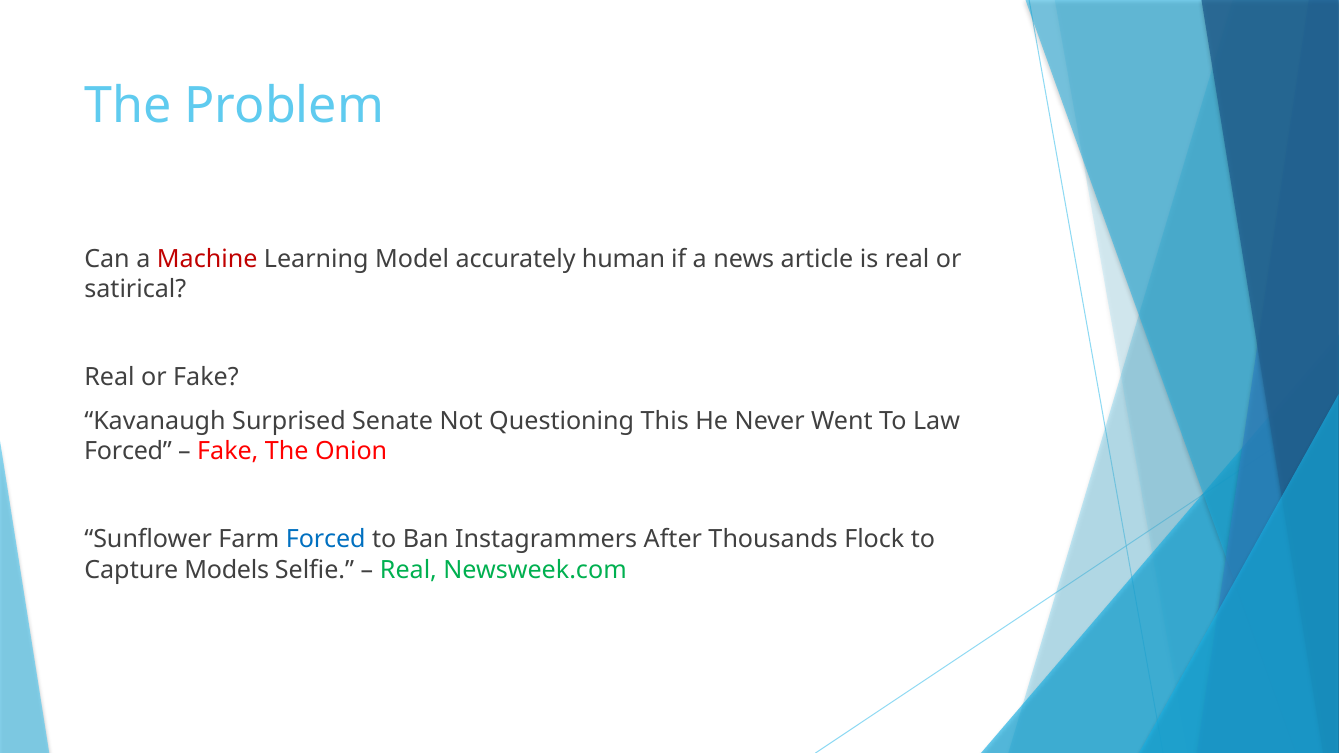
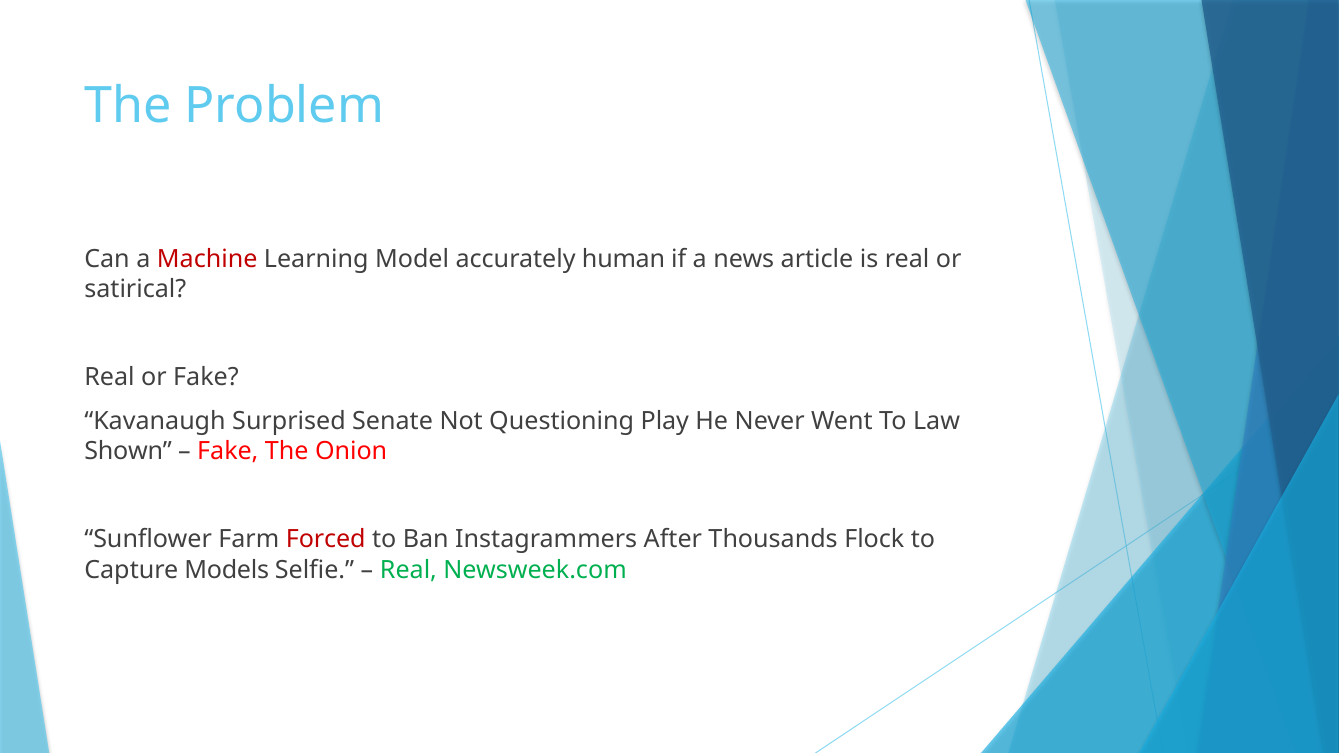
This: This -> Play
Forced at (128, 452): Forced -> Shown
Forced at (326, 540) colour: blue -> red
